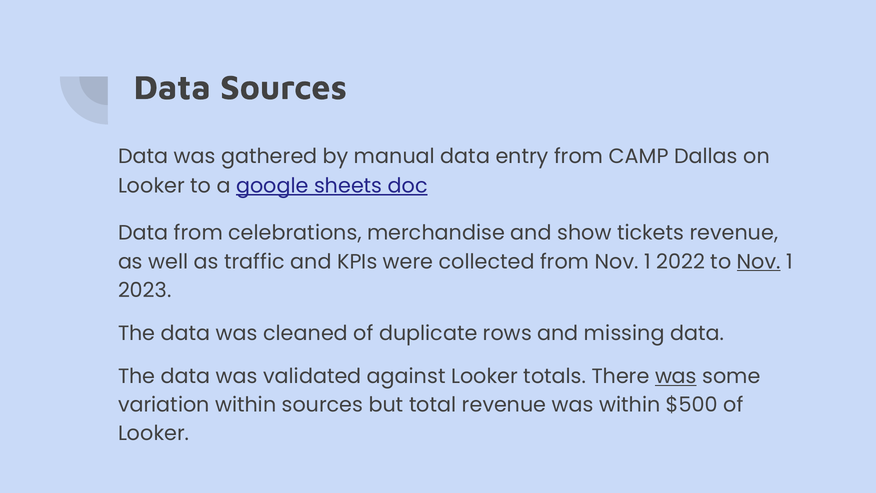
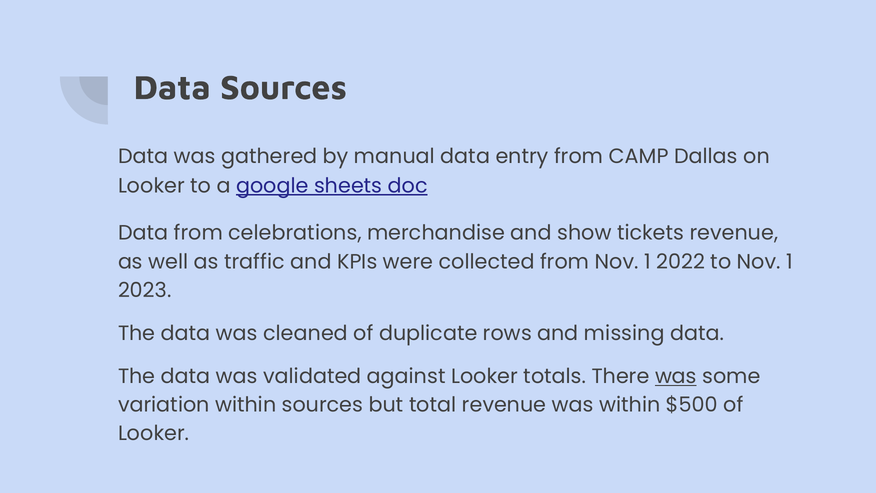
Nov at (759, 262) underline: present -> none
